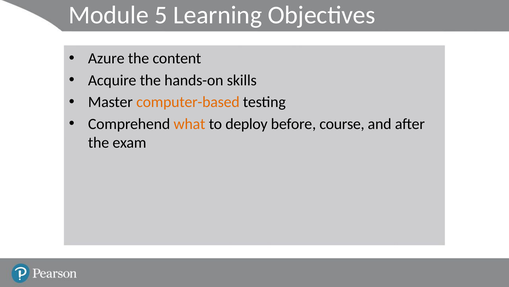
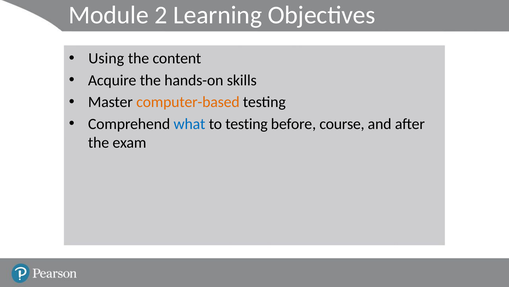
5: 5 -> 2
Azure: Azure -> Using
what colour: orange -> blue
to deploy: deploy -> testing
